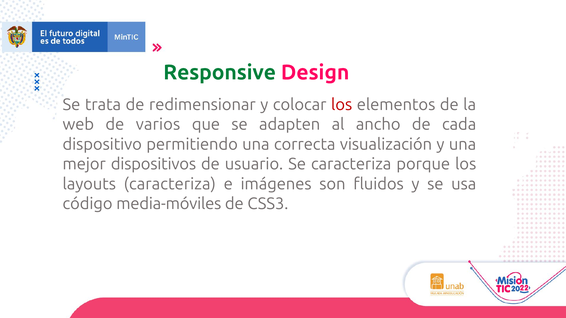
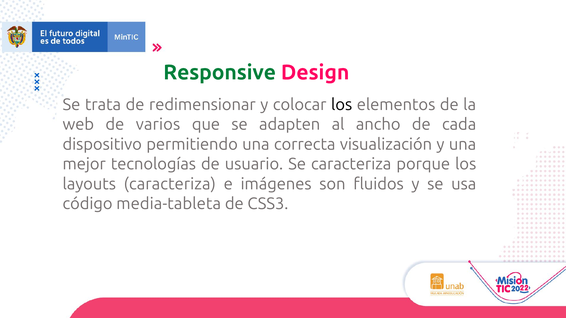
los at (342, 105) colour: red -> black
dispositivos: dispositivos -> tecnologías
media-móviles: media-móviles -> media-tableta
